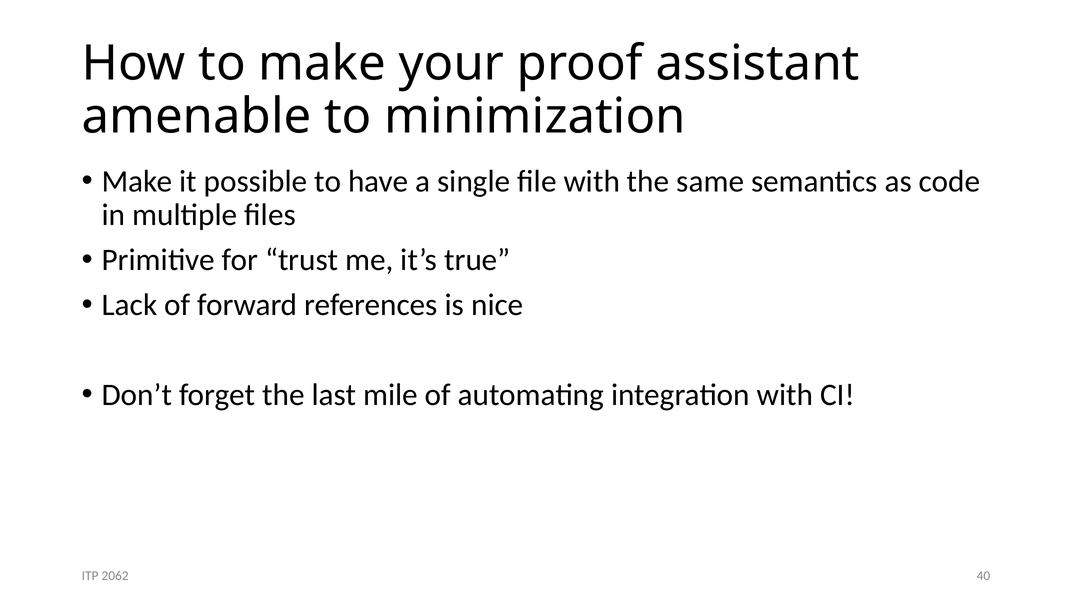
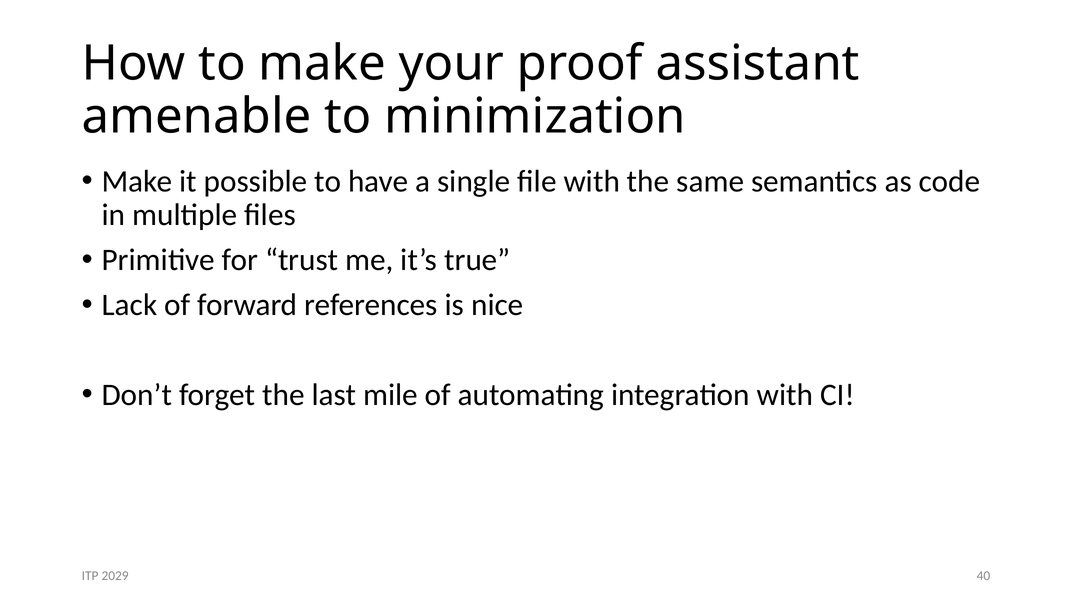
2062: 2062 -> 2029
